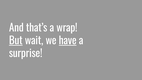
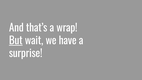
have underline: present -> none
